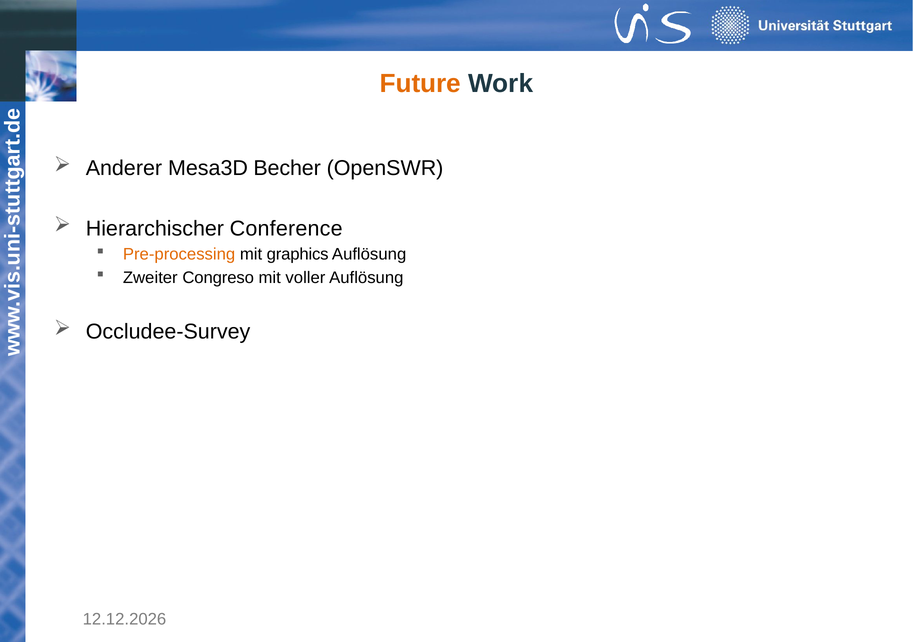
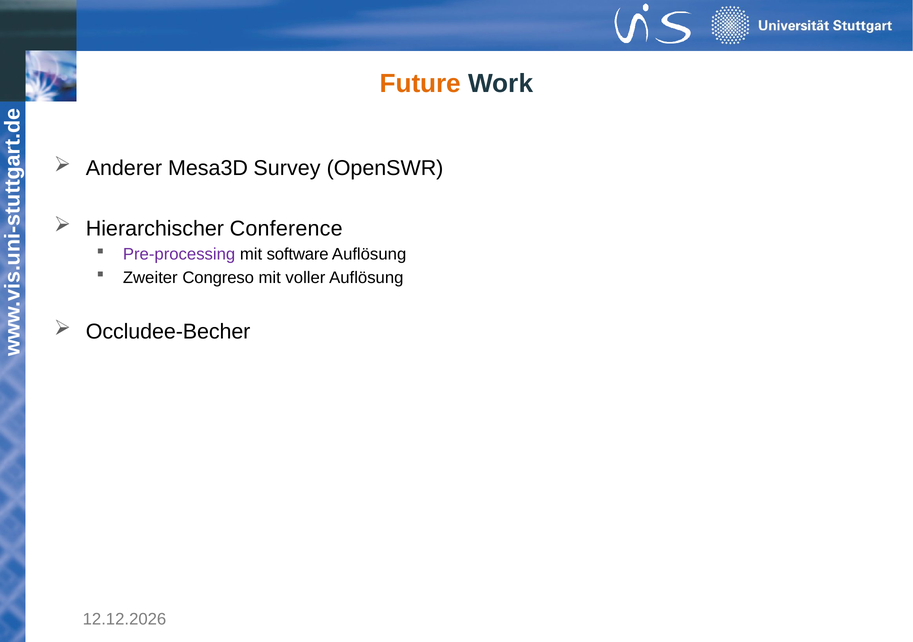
Becher: Becher -> Survey
Pre-processing colour: orange -> purple
graphics: graphics -> software
Occludee-Survey: Occludee-Survey -> Occludee-Becher
